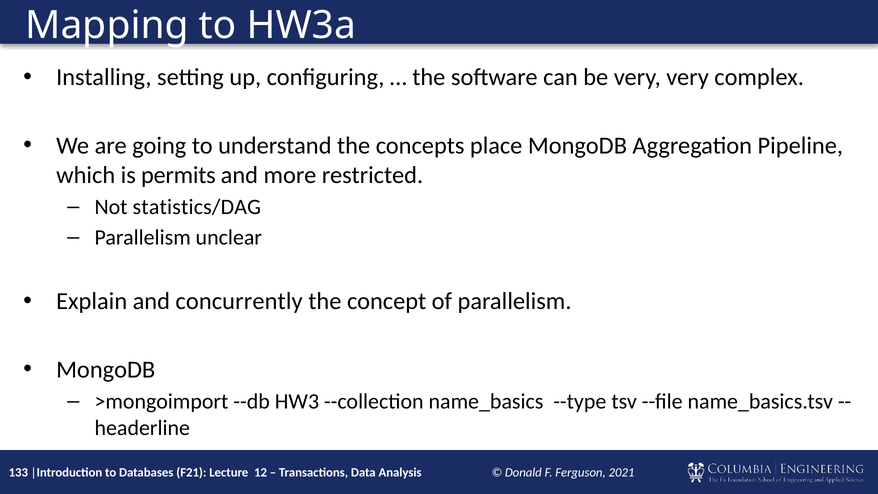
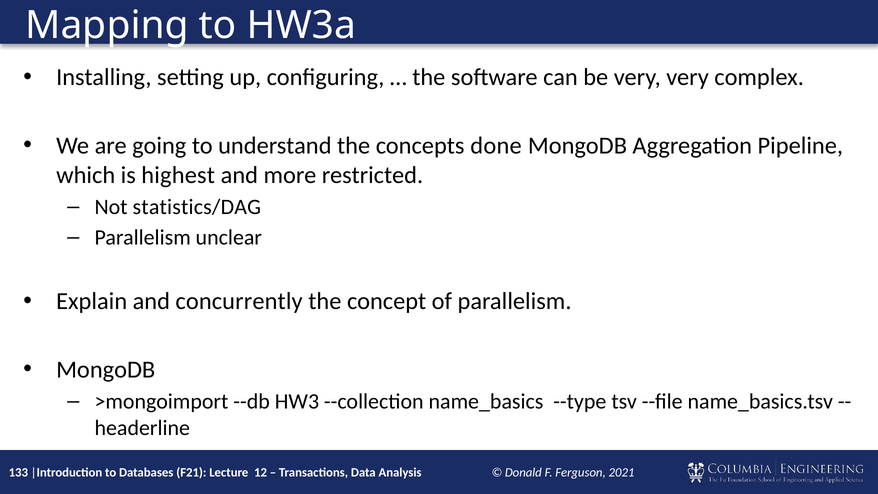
place: place -> done
permits: permits -> highest
